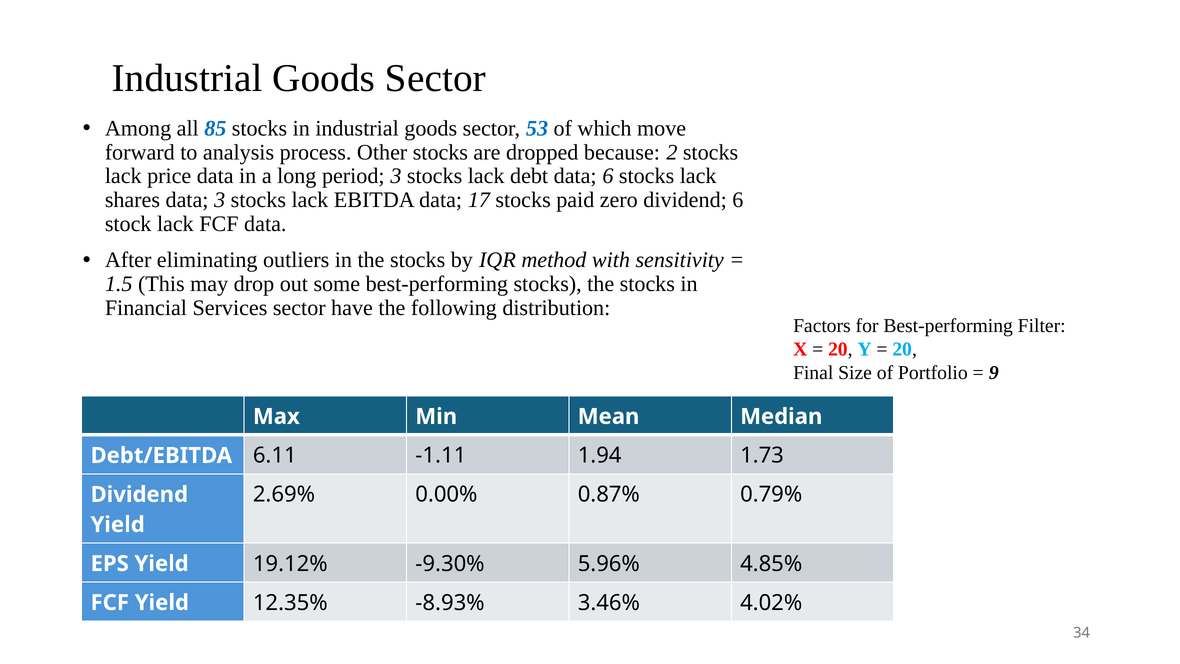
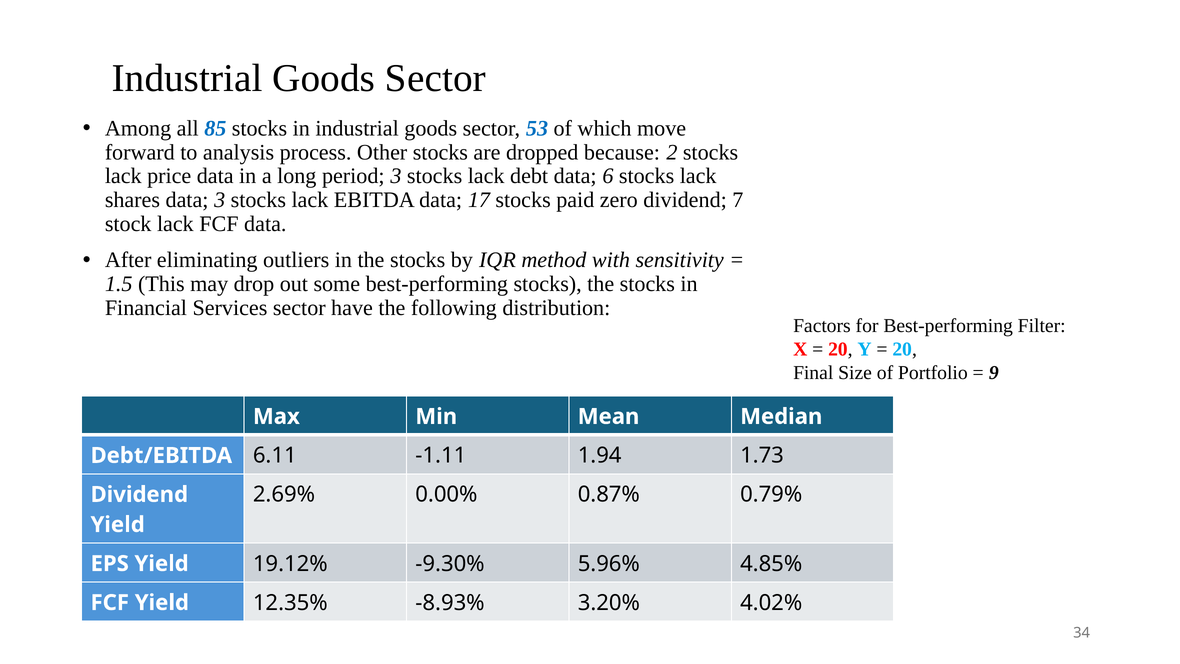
dividend 6: 6 -> 7
3.46%: 3.46% -> 3.20%
